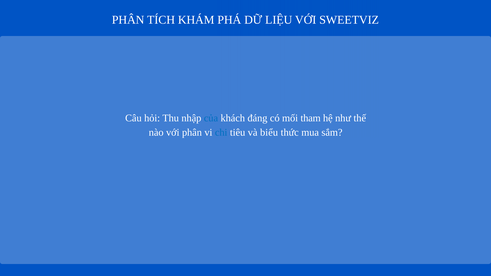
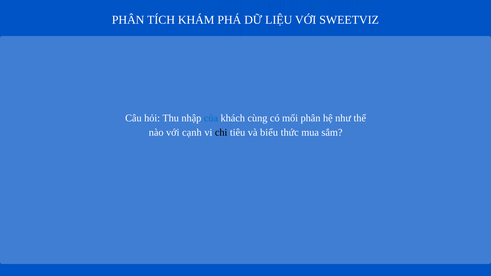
đáng: đáng -> cùng
mối tham: tham -> phân
với phân: phân -> cạnh
chi colour: blue -> black
